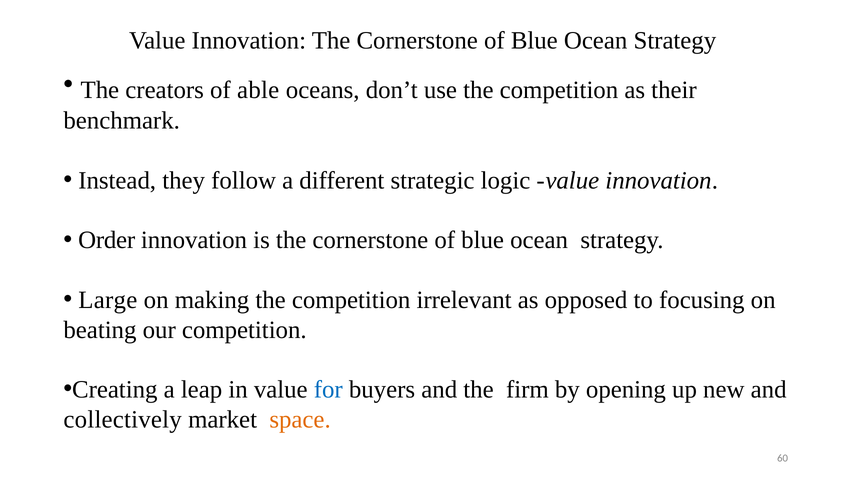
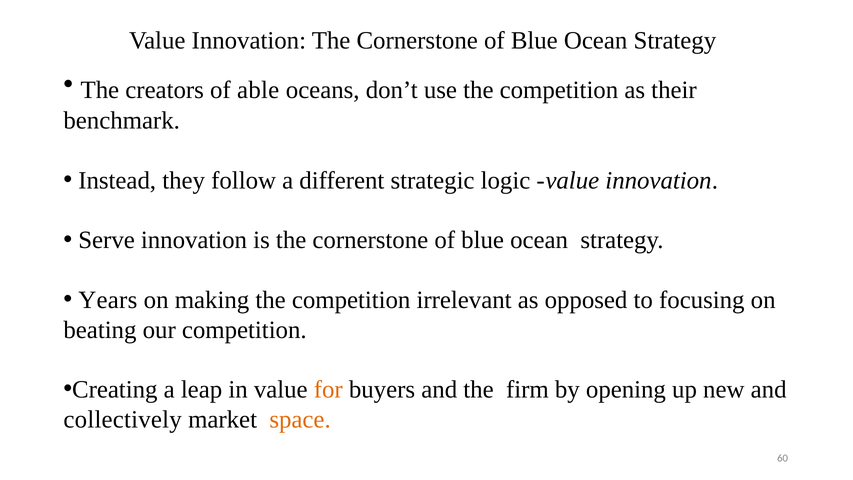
Order: Order -> Serve
Large: Large -> Years
for colour: blue -> orange
